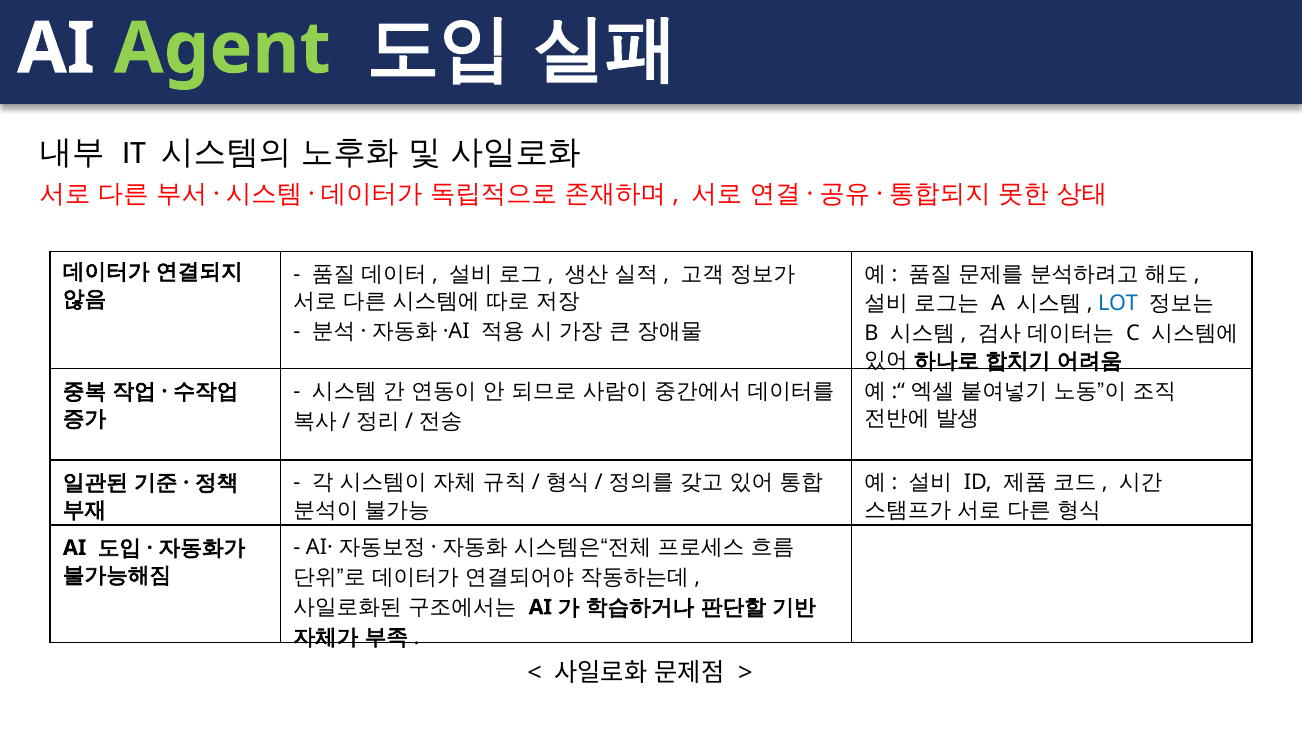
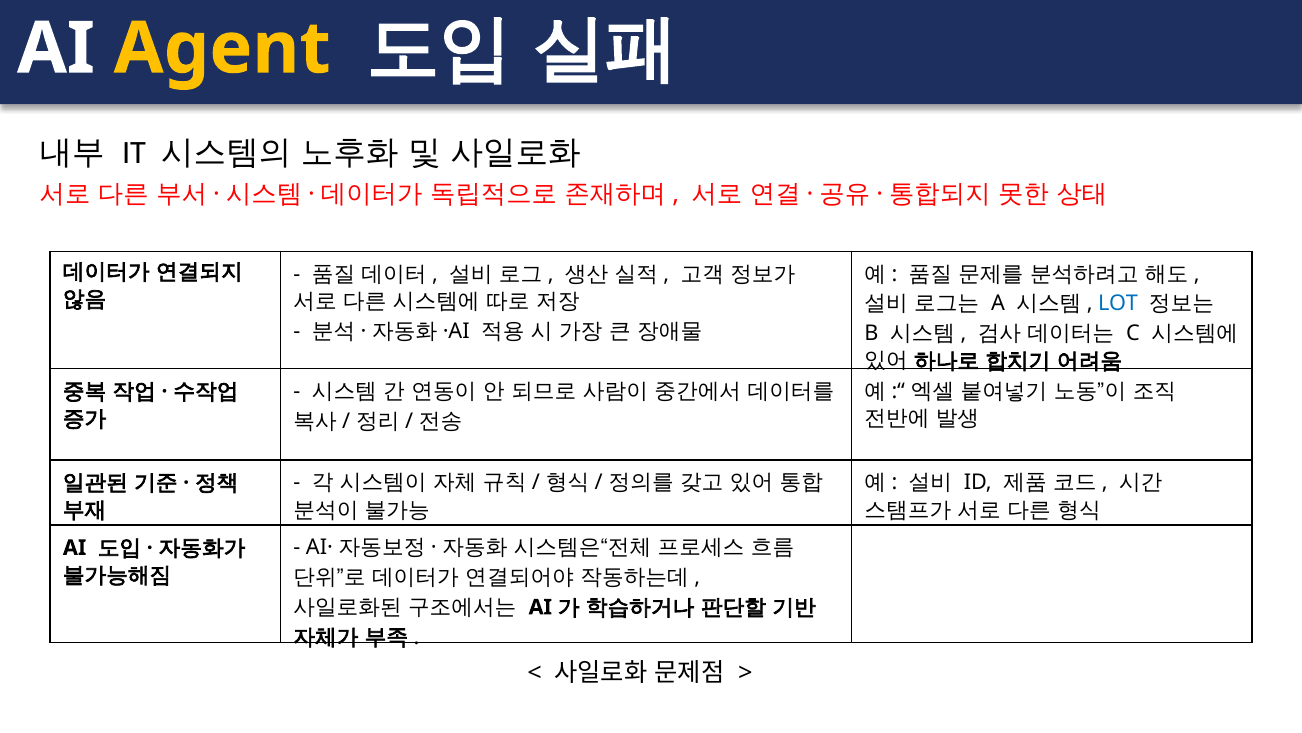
Agent colour: light green -> yellow
